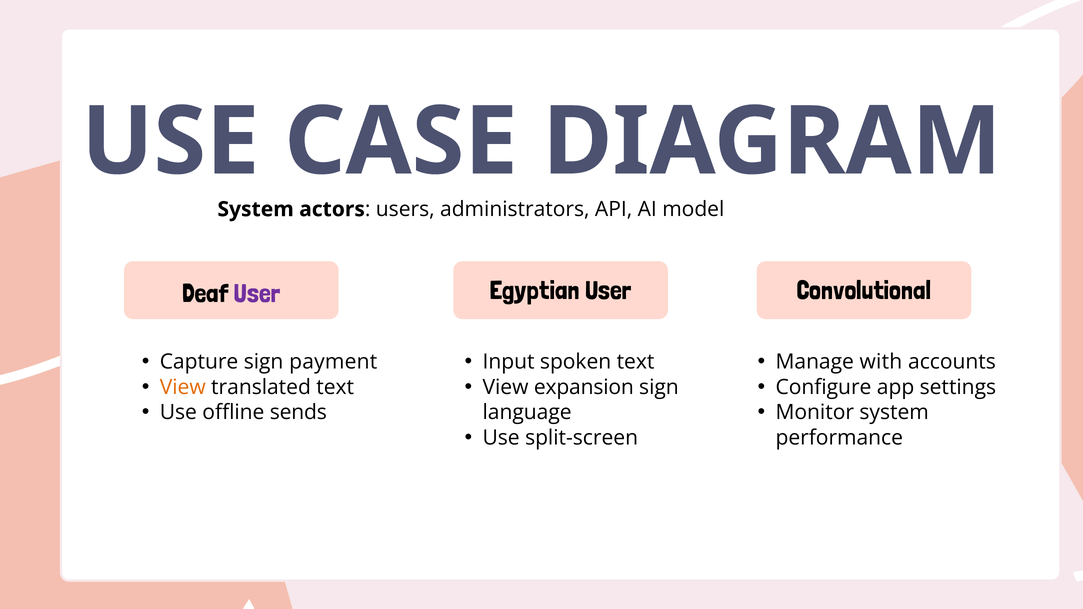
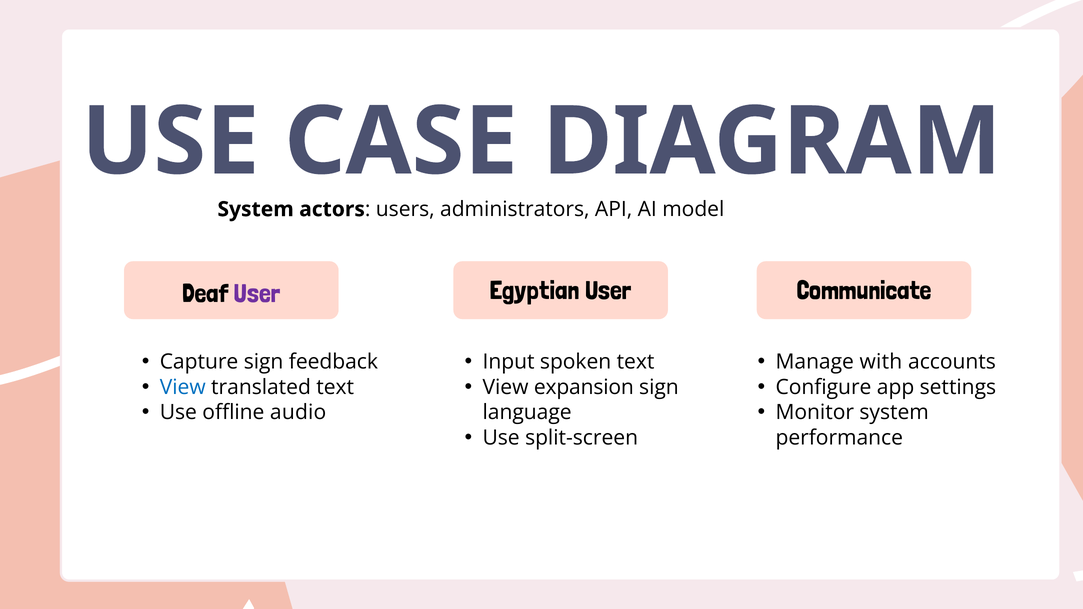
Convolutional: Convolutional -> Communicate
payment: payment -> feedback
View at (183, 387) colour: orange -> blue
sends: sends -> audio
